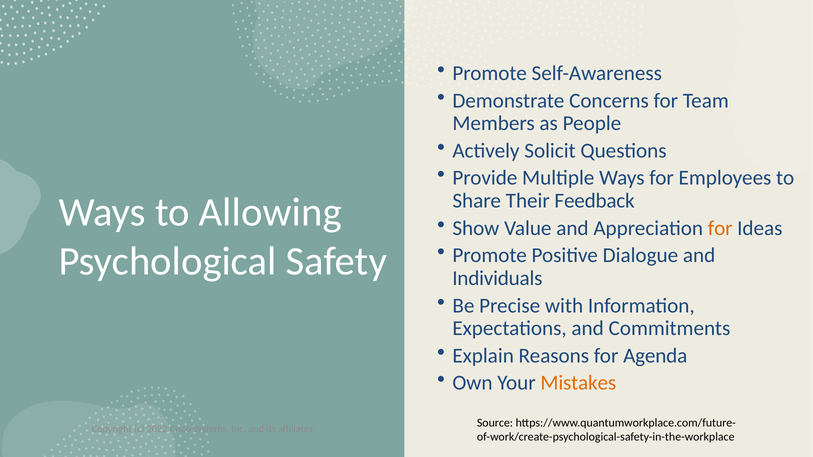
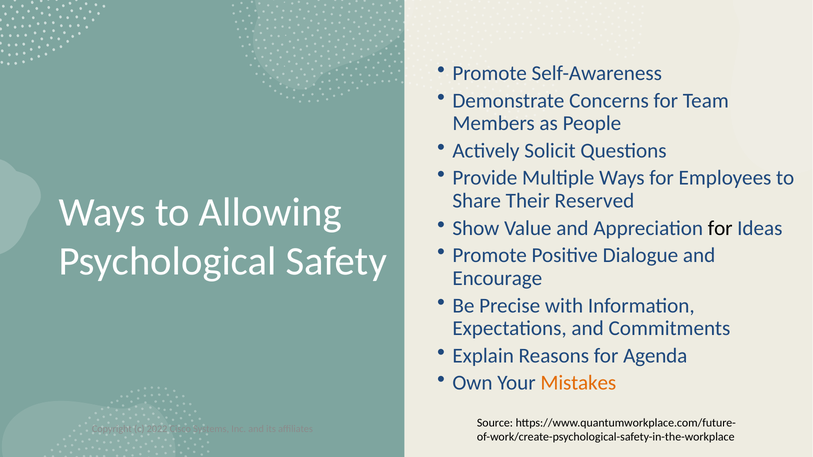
Feedback: Feedback -> Reserved
for at (720, 228) colour: orange -> black
Individuals: Individuals -> Encourage
